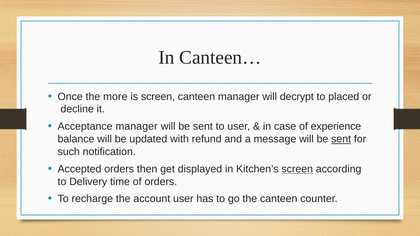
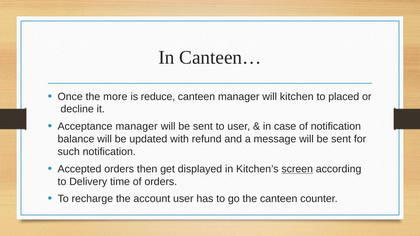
is screen: screen -> reduce
decrypt: decrypt -> kitchen
of experience: experience -> notification
sent at (341, 139) underline: present -> none
